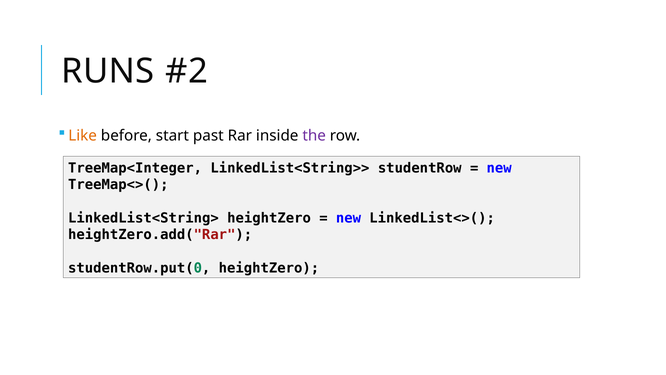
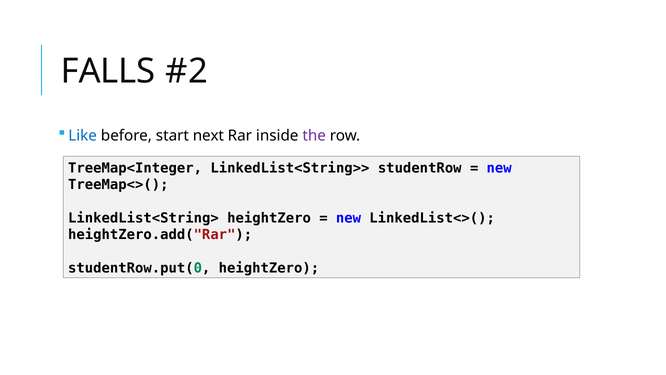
RUNS: RUNS -> FALLS
Like colour: orange -> blue
past: past -> next
